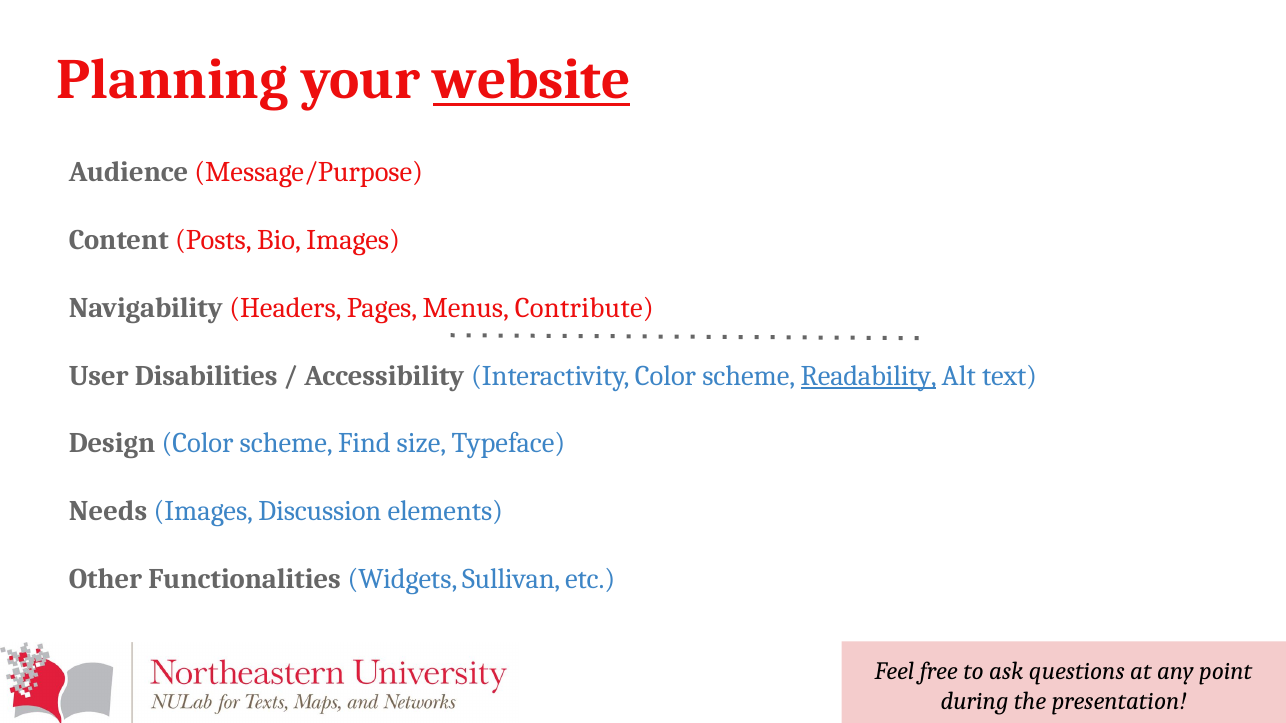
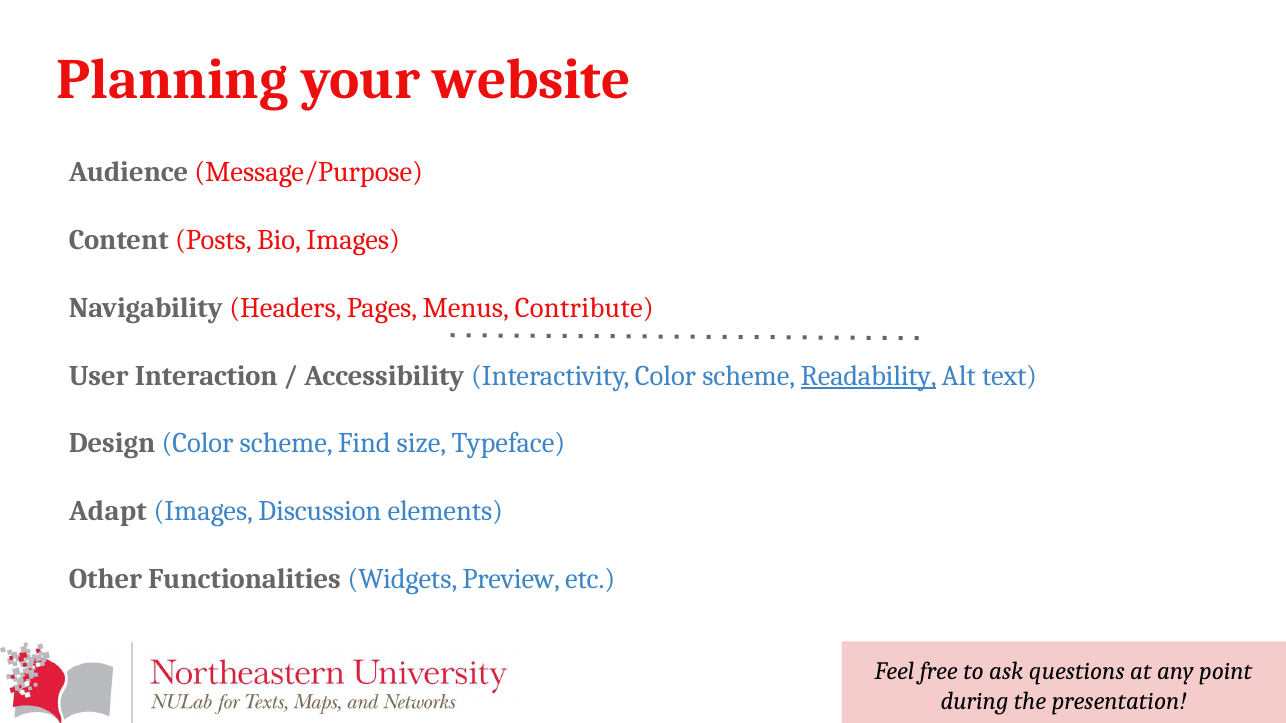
website underline: present -> none
Disabilities: Disabilities -> Interaction
Needs: Needs -> Adapt
Sullivan: Sullivan -> Preview
